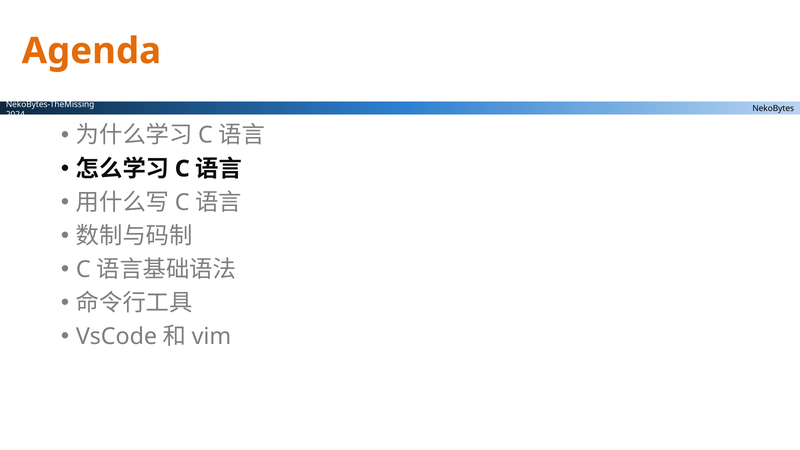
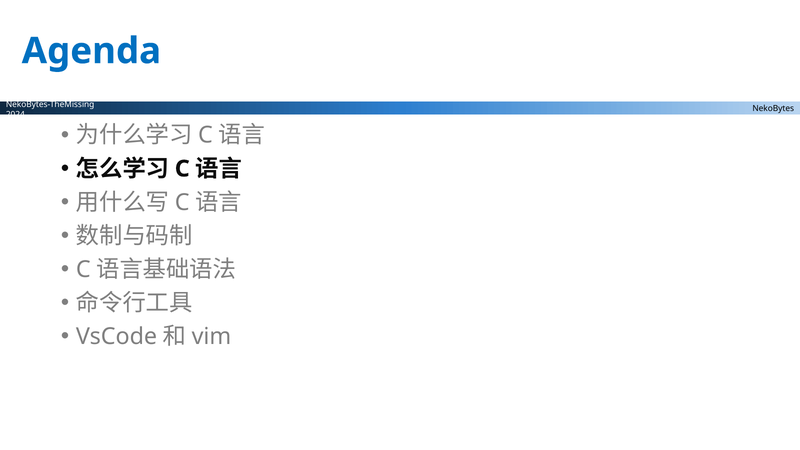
Agenda colour: orange -> blue
